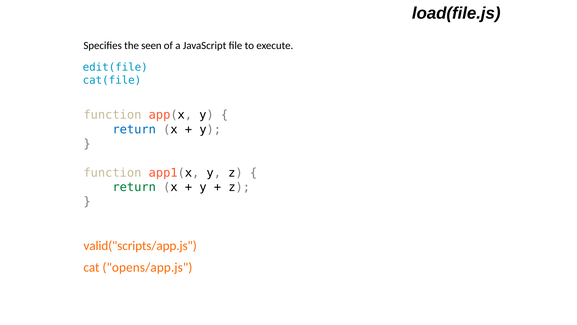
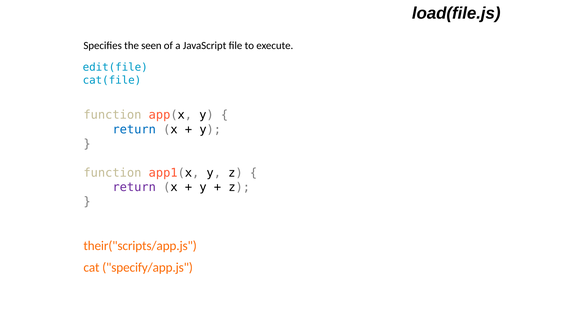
return at (134, 187) colour: green -> purple
valid("scripts/app.js: valid("scripts/app.js -> their("scripts/app.js
opens/app.js: opens/app.js -> specify/app.js
